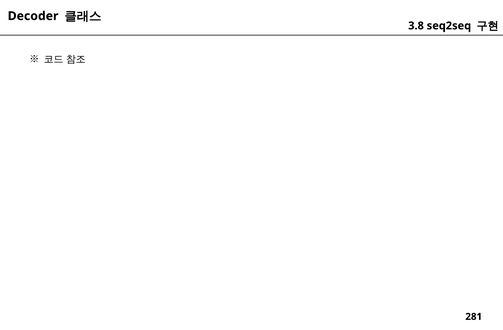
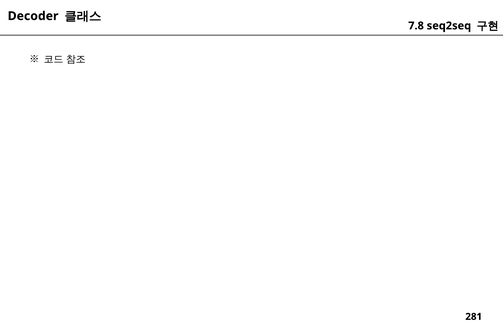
3.8: 3.8 -> 7.8
